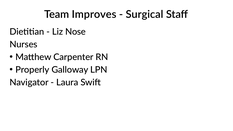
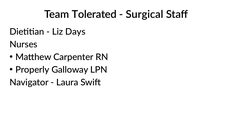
Improves: Improves -> Tolerated
Nose: Nose -> Days
